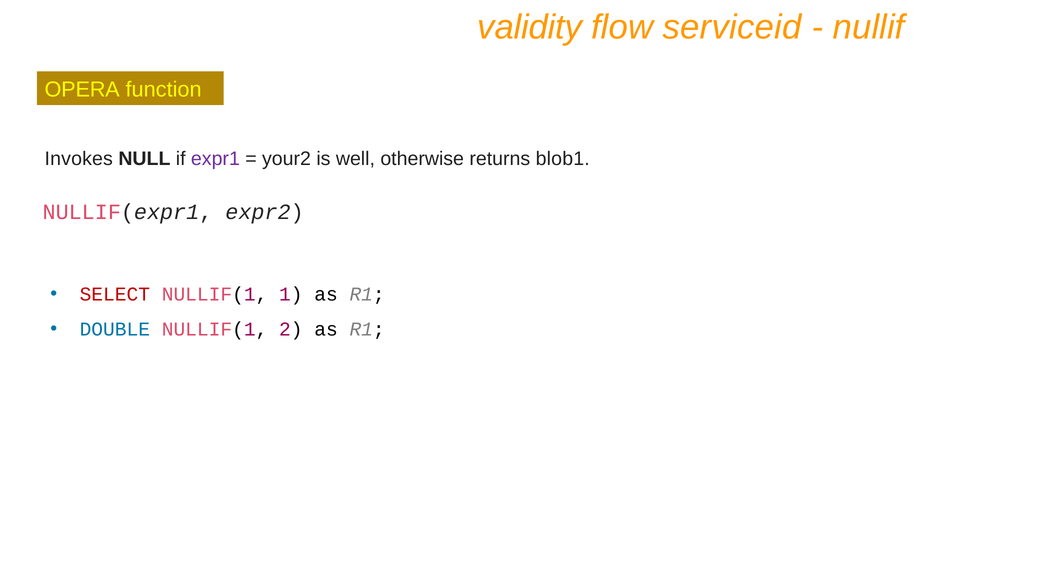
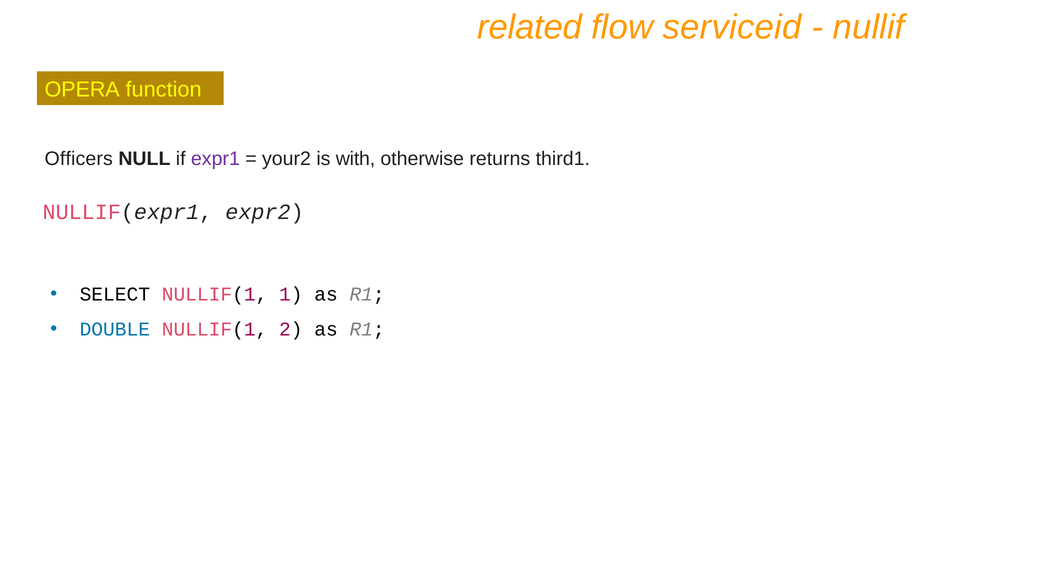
validity: validity -> related
Invokes: Invokes -> Officers
well: well -> with
blob1: blob1 -> third1
SELECT colour: red -> black
